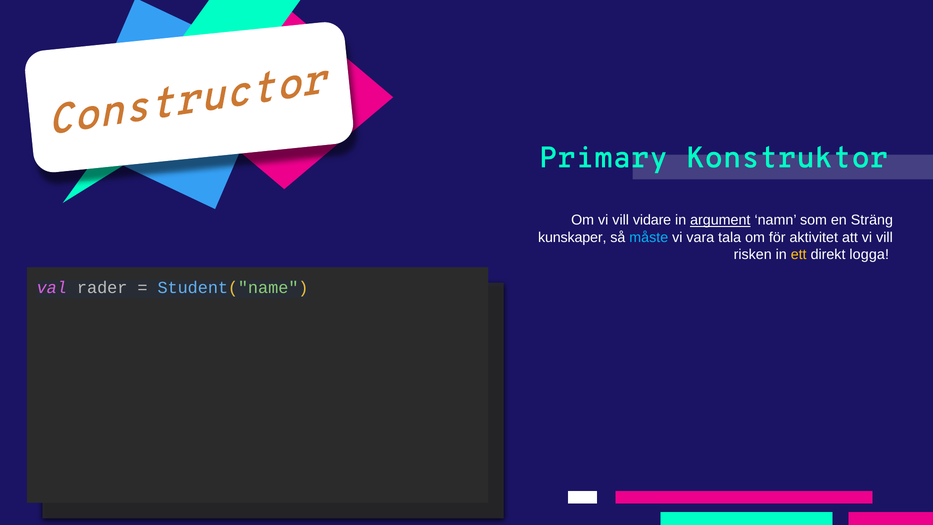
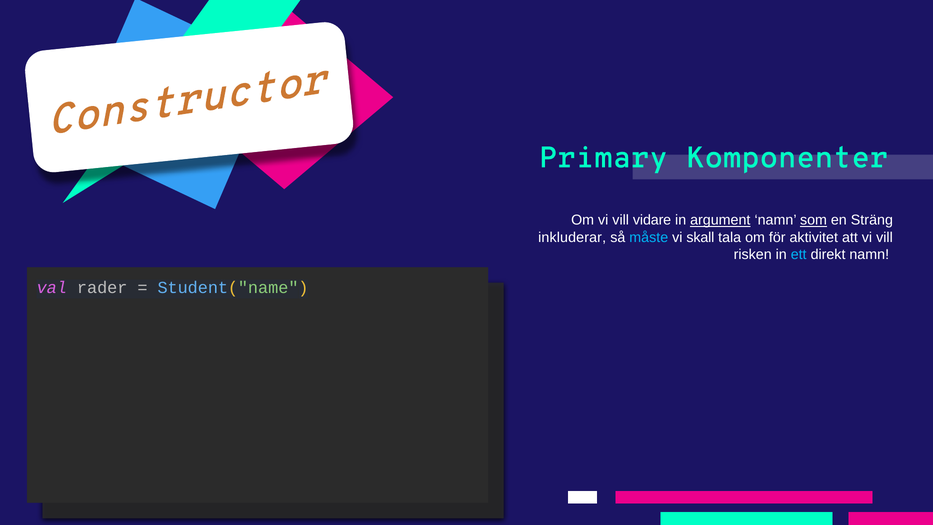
Konstruktor: Konstruktor -> Komponenter
som underline: none -> present
kunskaper: kunskaper -> inkluderar
vara: vara -> skall
ett colour: yellow -> light blue
direkt logga: logga -> namn
